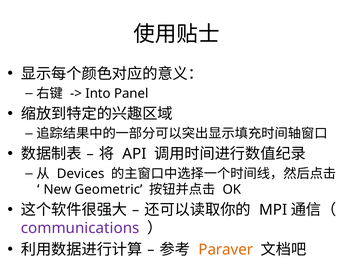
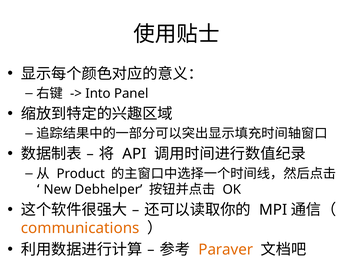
Devices: Devices -> Product
Geometric: Geometric -> Debhelper
communications colour: purple -> orange
